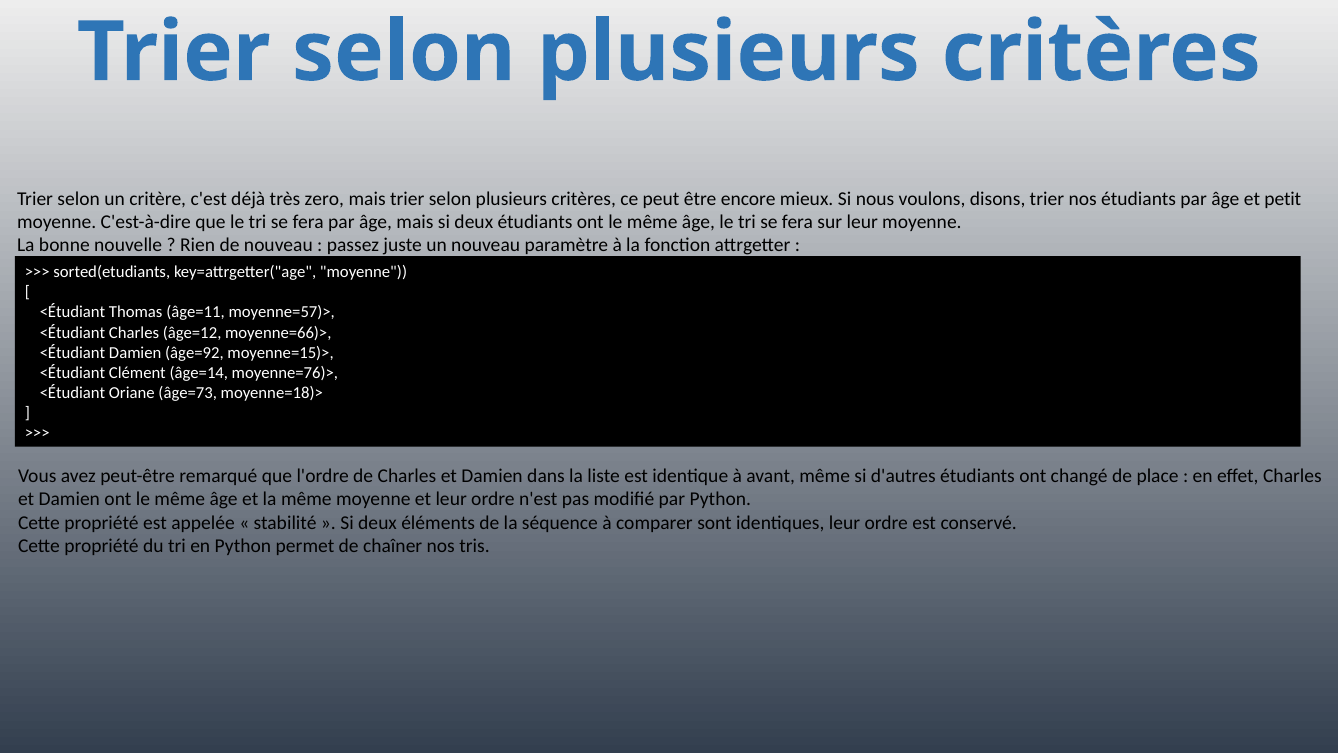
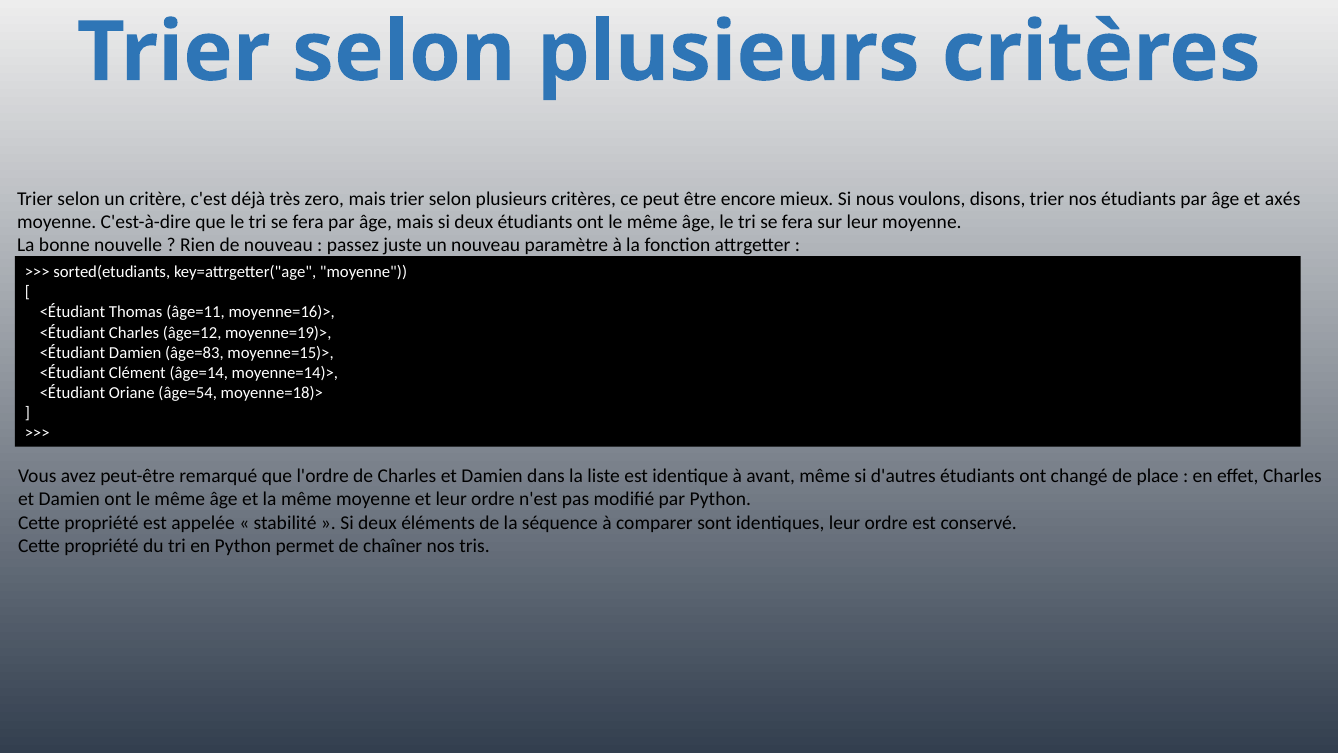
petit: petit -> axés
moyenne=57)>: moyenne=57)> -> moyenne=16)>
moyenne=66)>: moyenne=66)> -> moyenne=19)>
âge=92: âge=92 -> âge=83
moyenne=76)>: moyenne=76)> -> moyenne=14)>
âge=73: âge=73 -> âge=54
